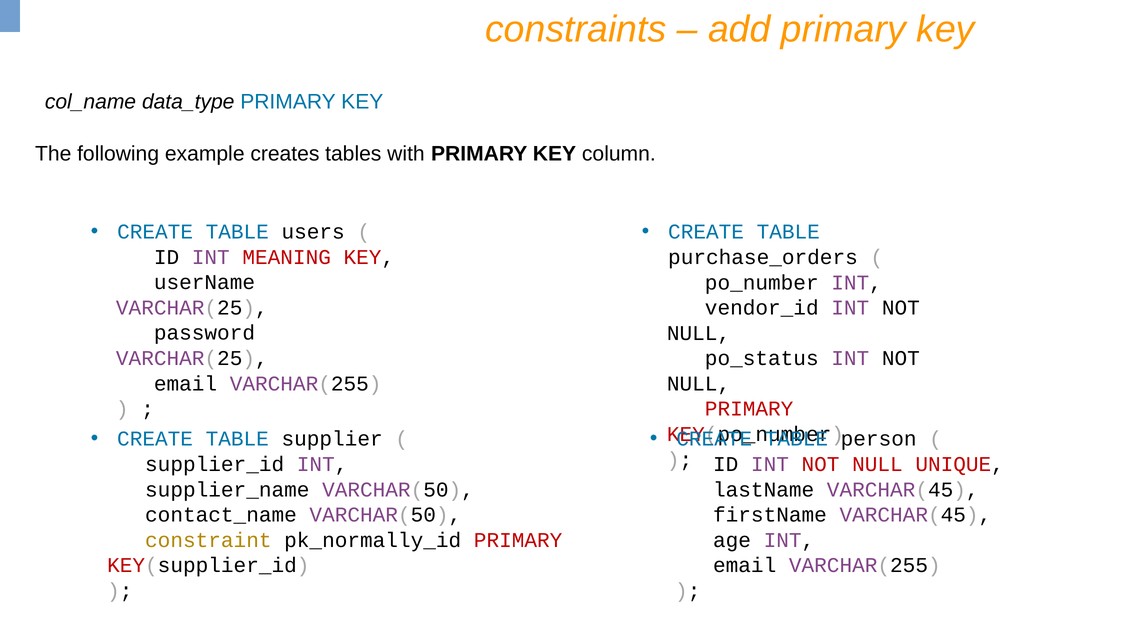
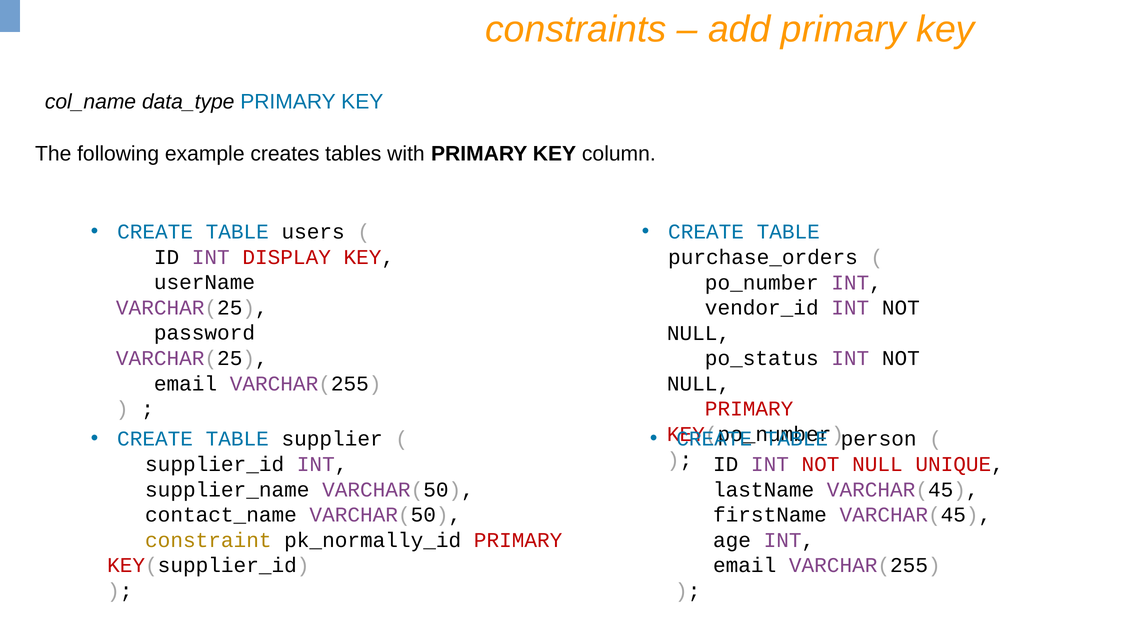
MEANING: MEANING -> DISPLAY
